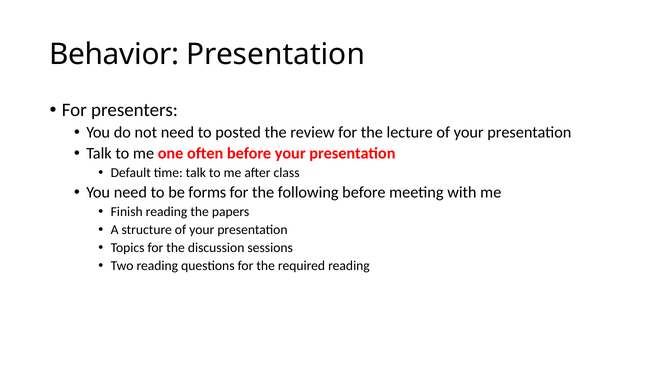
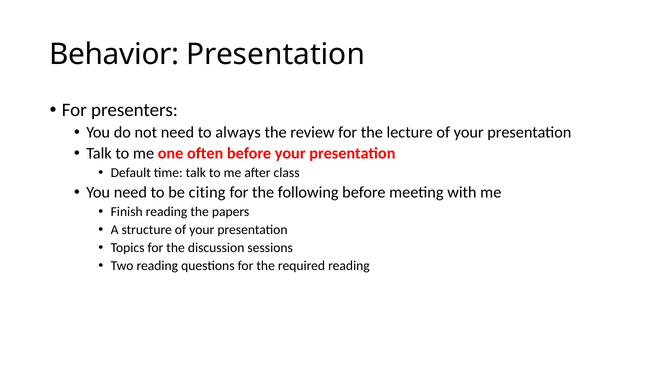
posted: posted -> always
forms: forms -> citing
